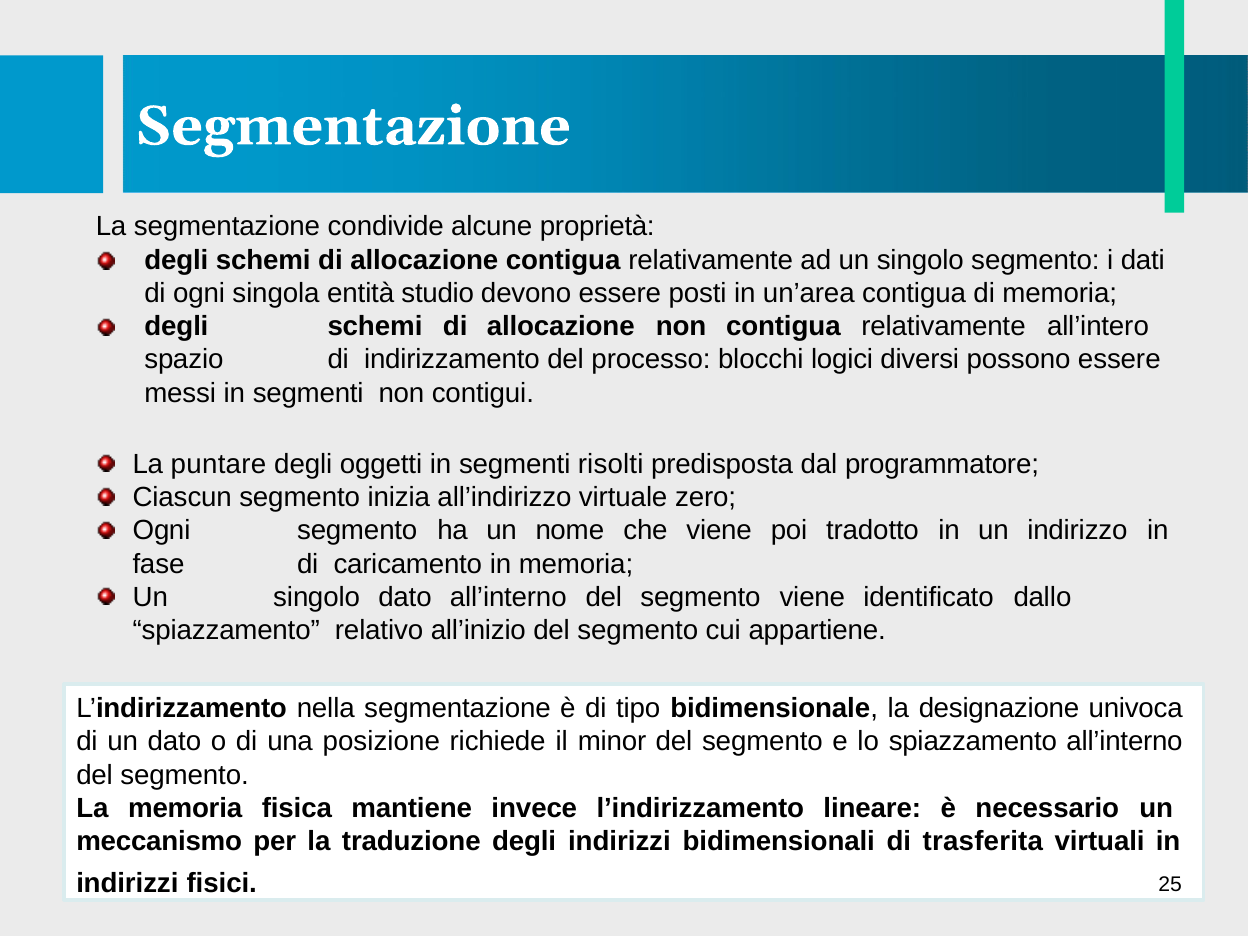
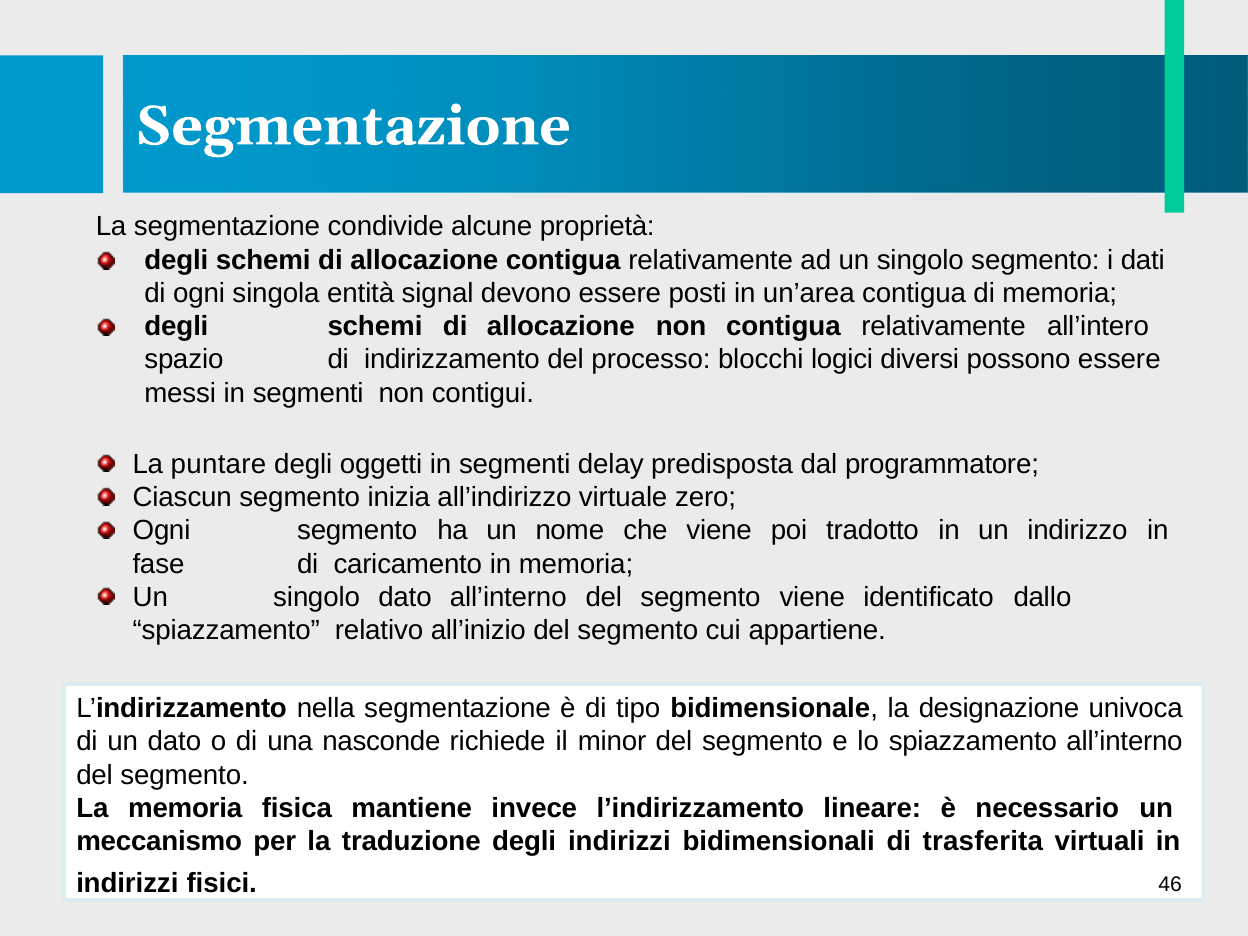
studio: studio -> signal
risolti: risolti -> delay
posizione: posizione -> nasconde
25: 25 -> 46
